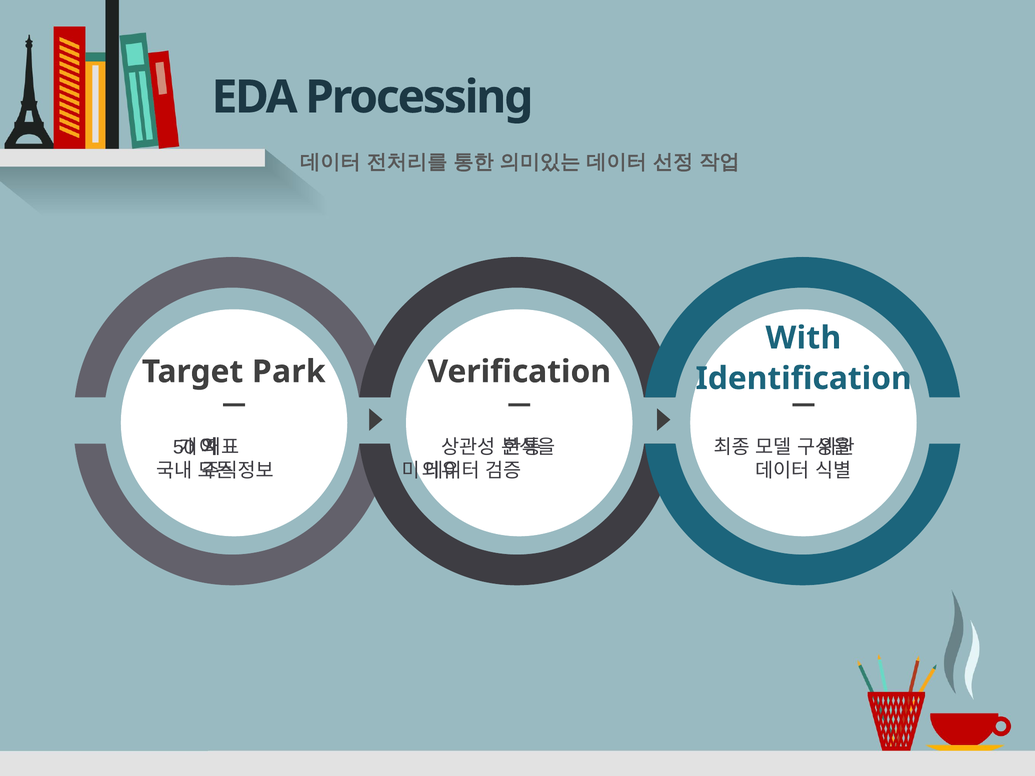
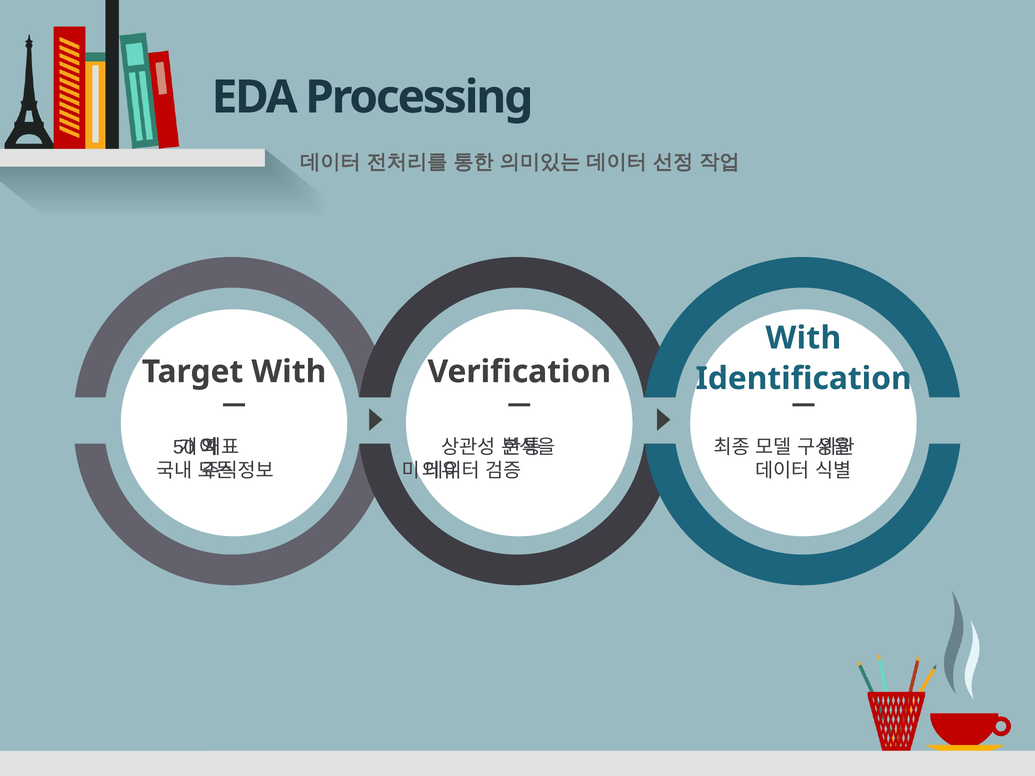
Target Park: Park -> With
